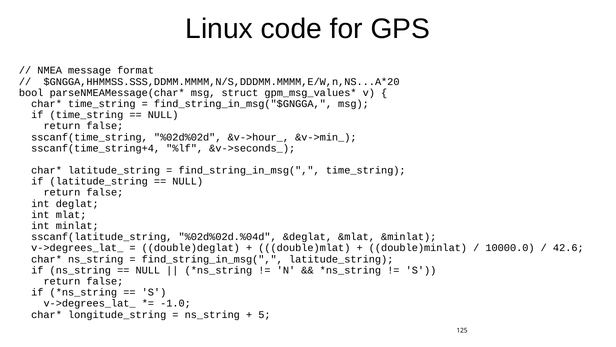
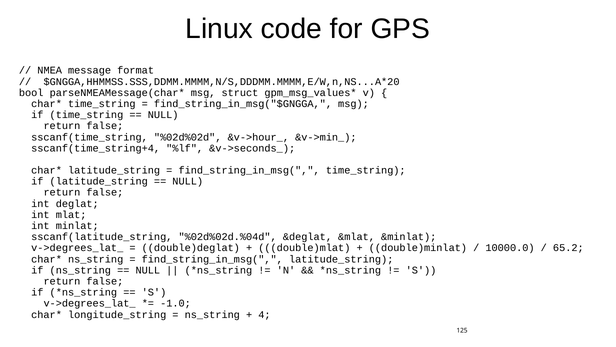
42.6: 42.6 -> 65.2
5: 5 -> 4
